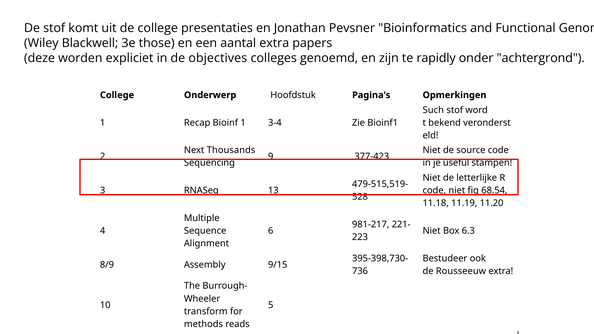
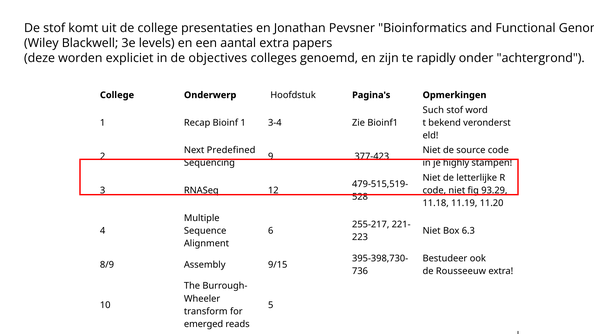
those: those -> levels
Thousands: Thousands -> Predefined
useful: useful -> highly
13: 13 -> 12
68.54: 68.54 -> 93.29
981-217: 981-217 -> 255-217
methods: methods -> emerged
